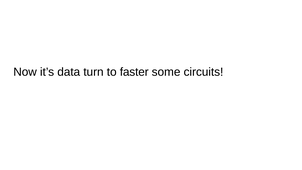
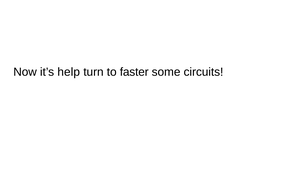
data: data -> help
